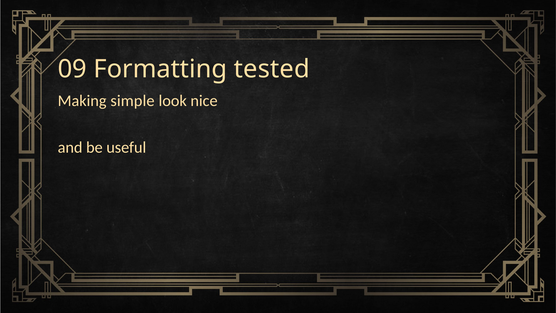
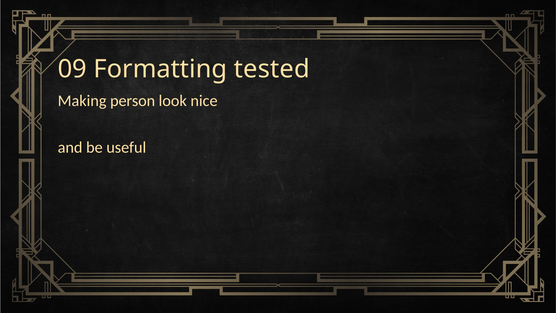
simple: simple -> person
